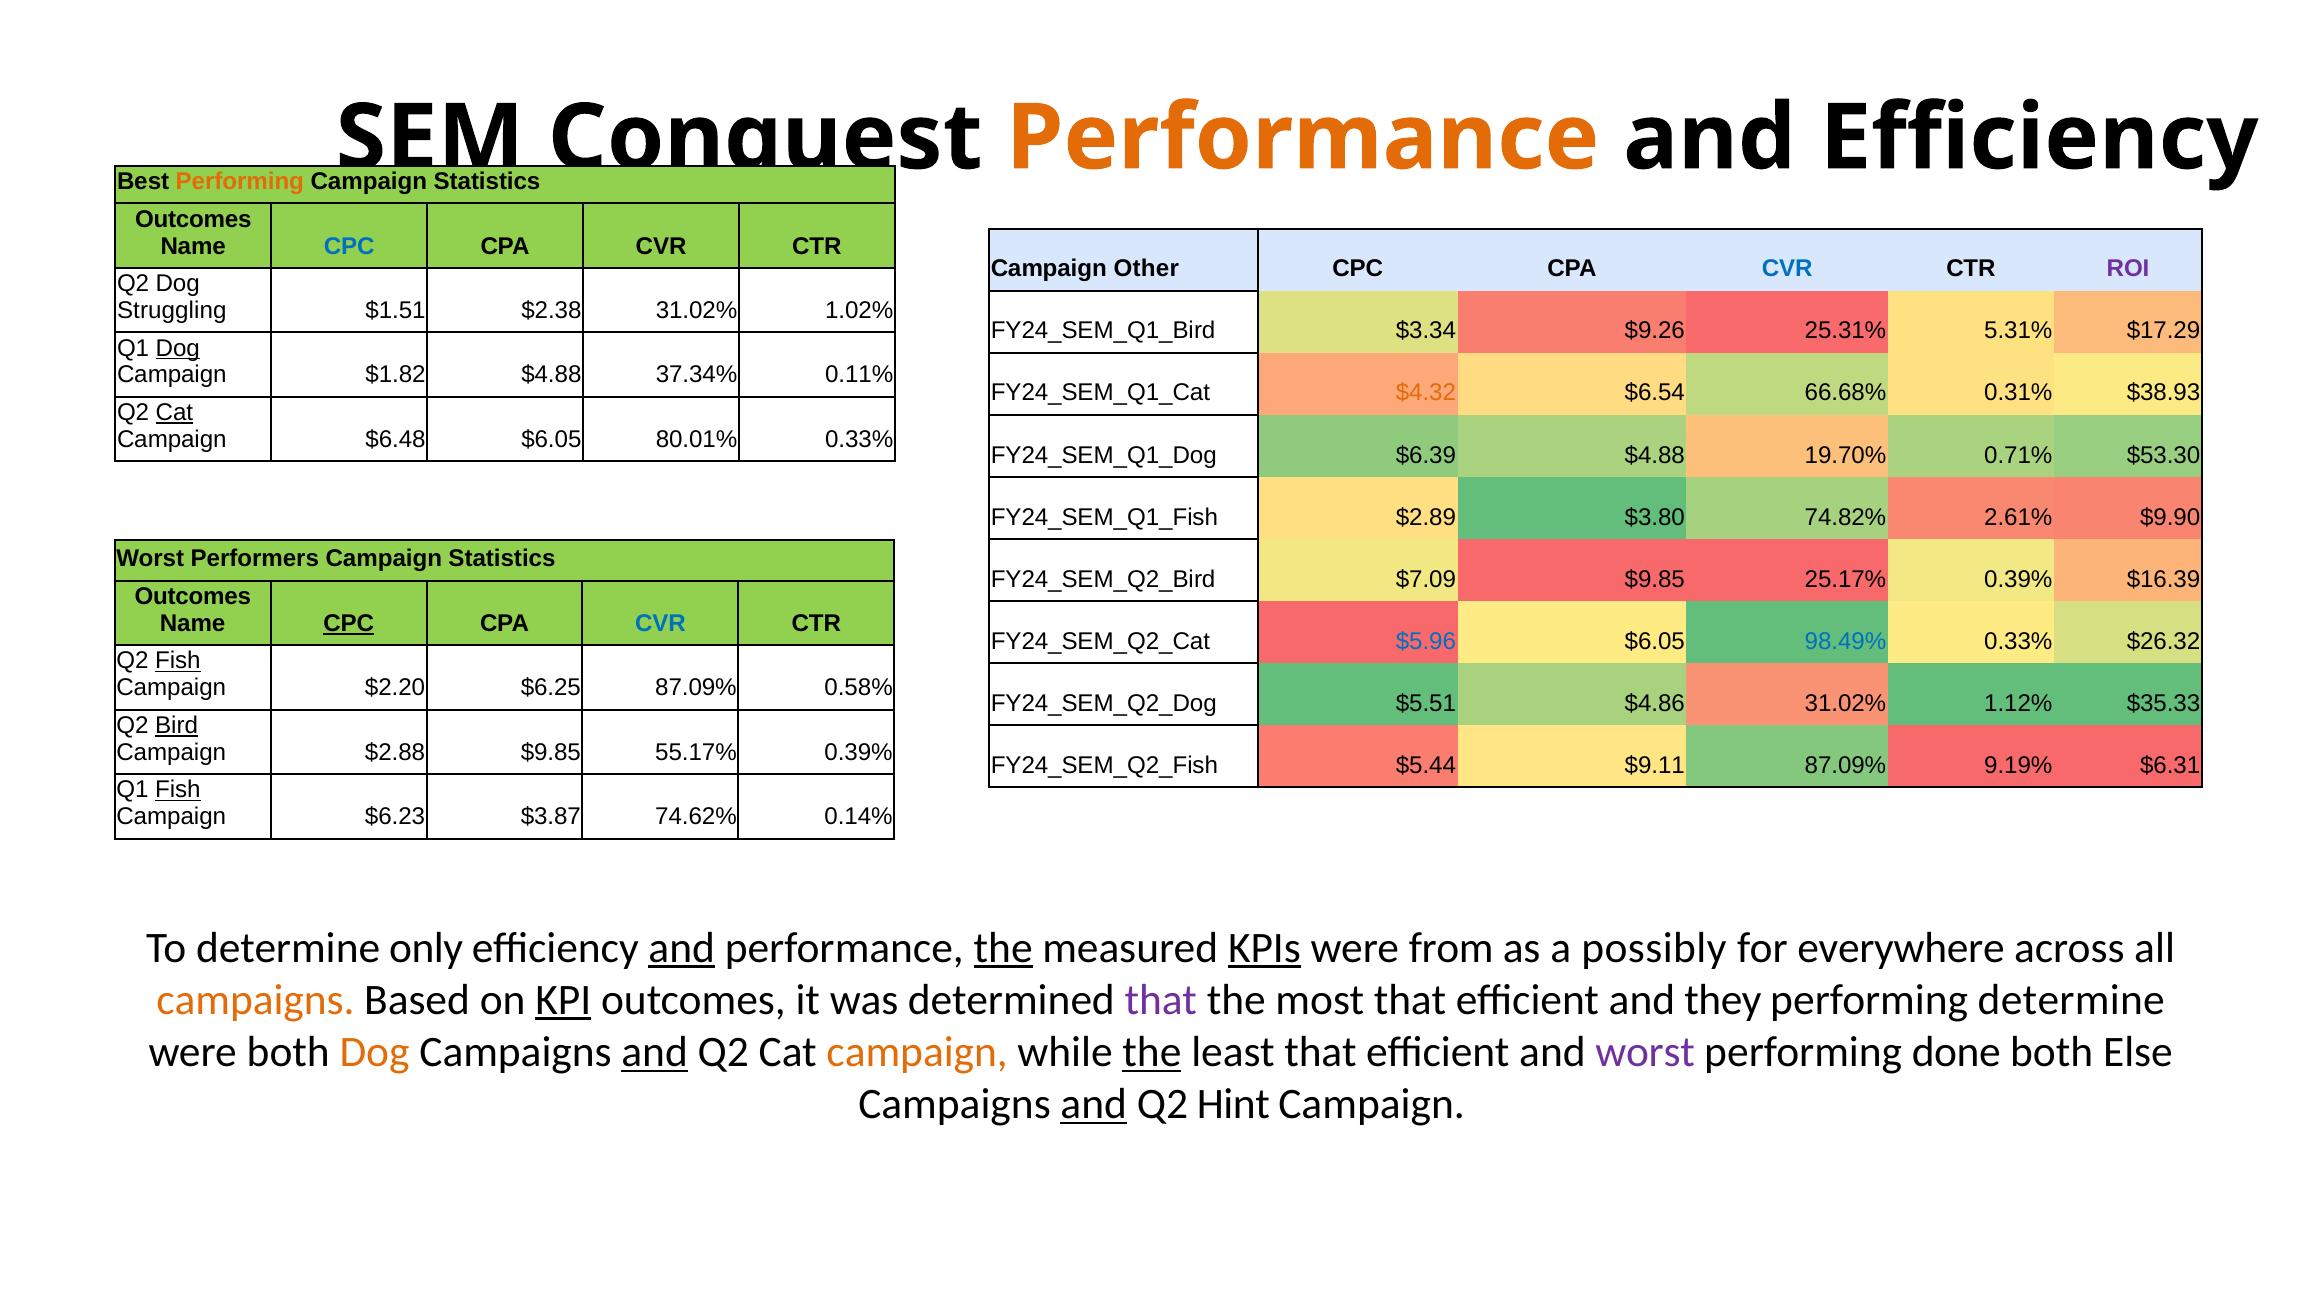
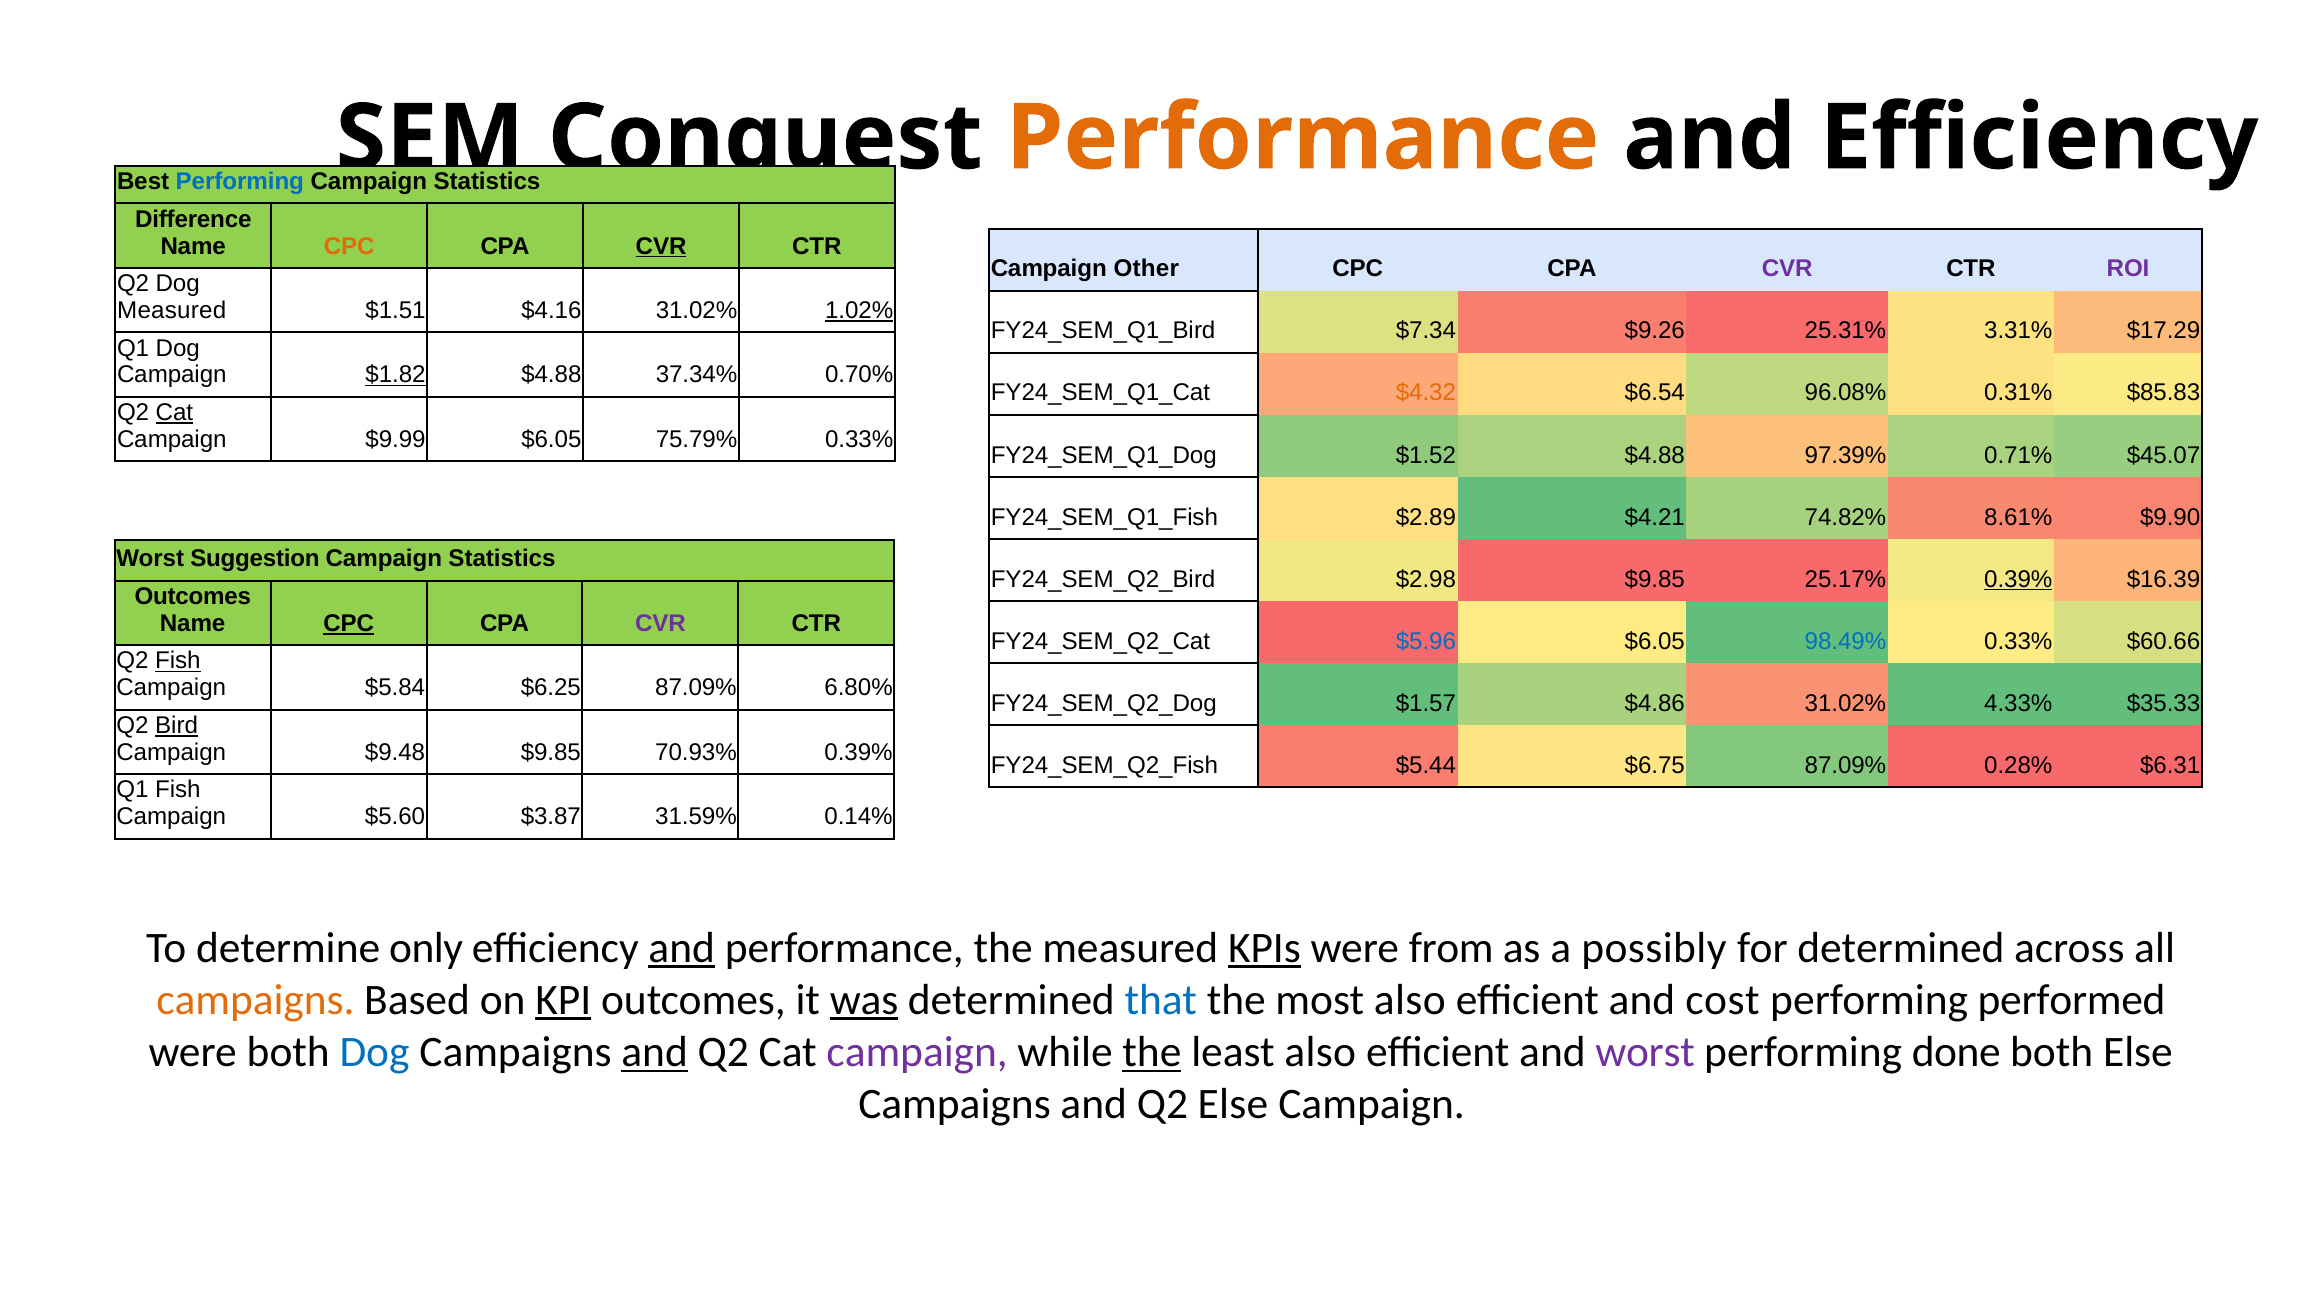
Performing at (240, 182) colour: orange -> blue
Outcomes at (193, 219): Outcomes -> Difference
CPC at (349, 246) colour: blue -> orange
CVR at (661, 246) underline: none -> present
CVR at (1787, 269) colour: blue -> purple
Struggling at (172, 310): Struggling -> Measured
$2.38: $2.38 -> $4.16
1.02% underline: none -> present
$3.34: $3.34 -> $7.34
5.31%: 5.31% -> 3.31%
Dog at (178, 348) underline: present -> none
$1.82 underline: none -> present
0.11%: 0.11% -> 0.70%
66.68%: 66.68% -> 96.08%
$38.93: $38.93 -> $85.83
$6.48: $6.48 -> $9.99
80.01%: 80.01% -> 75.79%
$6.39: $6.39 -> $1.52
19.70%: 19.70% -> 97.39%
$53.30: $53.30 -> $45.07
$3.80: $3.80 -> $4.21
2.61%: 2.61% -> 8.61%
Performers: Performers -> Suggestion
$7.09: $7.09 -> $2.98
0.39% at (2018, 579) underline: none -> present
CVR at (661, 623) colour: blue -> purple
$26.32: $26.32 -> $60.66
$2.20: $2.20 -> $5.84
0.58%: 0.58% -> 6.80%
$5.51: $5.51 -> $1.57
1.12%: 1.12% -> 4.33%
$2.88: $2.88 -> $9.48
55.17%: 55.17% -> 70.93%
$9.11: $9.11 -> $6.75
9.19%: 9.19% -> 0.28%
Fish at (178, 790) underline: present -> none
$6.23: $6.23 -> $5.60
74.62%: 74.62% -> 31.59%
the at (1003, 948) underline: present -> none
for everywhere: everywhere -> determined
was underline: none -> present
that at (1161, 1000) colour: purple -> blue
most that: that -> also
they: they -> cost
performing determine: determine -> performed
Dog at (375, 1052) colour: orange -> blue
campaign at (917, 1052) colour: orange -> purple
least that: that -> also
and at (1094, 1104) underline: present -> none
Q2 Hint: Hint -> Else
